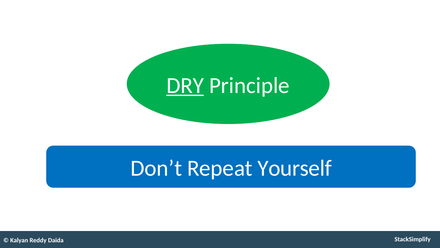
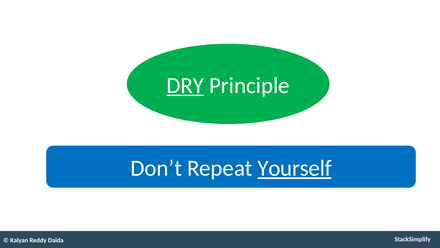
Yourself underline: none -> present
